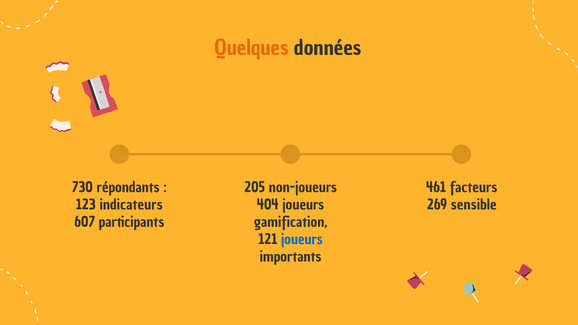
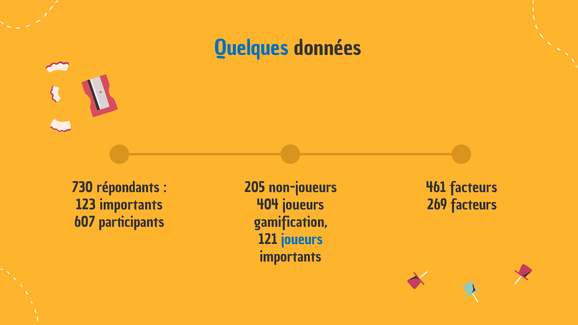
Quelques colour: orange -> blue
123 indicateurs: indicateurs -> importants
269 sensible: sensible -> facteurs
